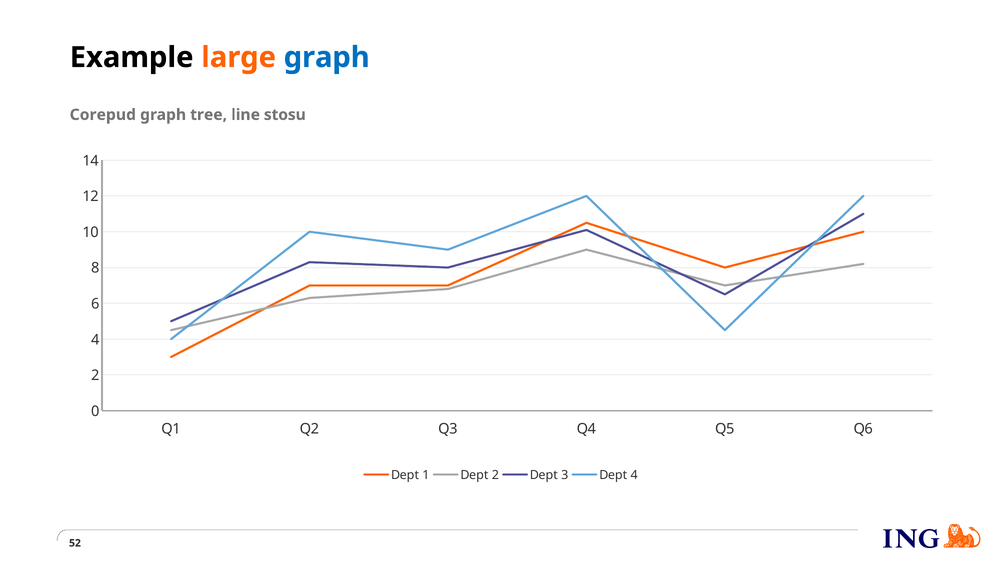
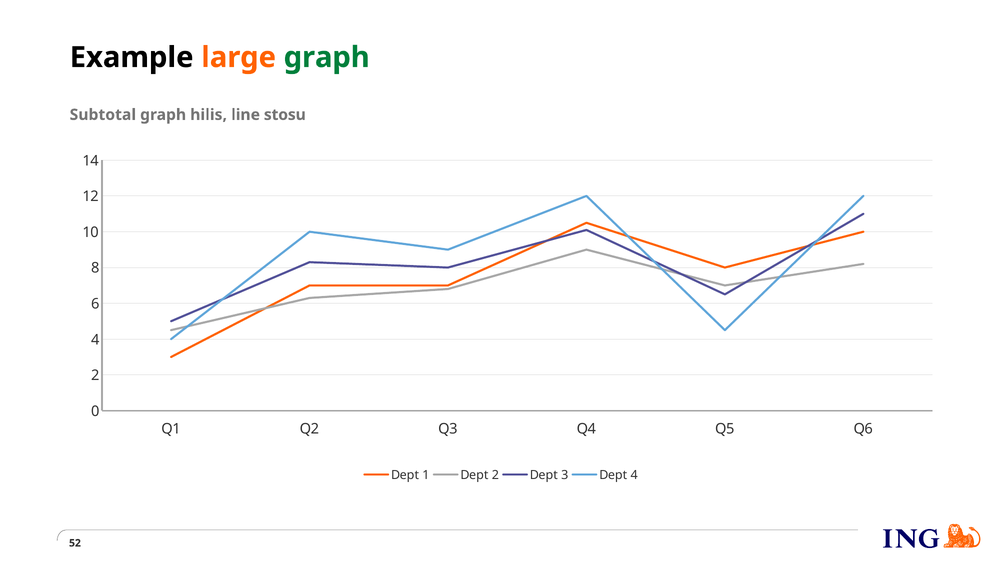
graph at (327, 57) colour: blue -> green
Corepud: Corepud -> Subtotal
tree: tree -> hilis
